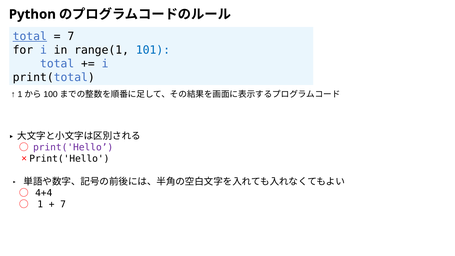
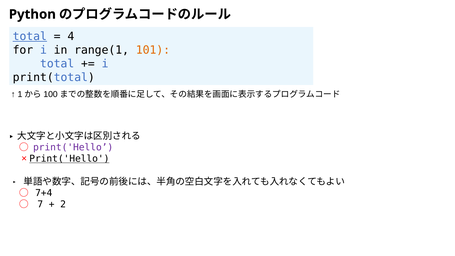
7 at (71, 36): 7 -> 4
101 colour: blue -> orange
Print('Hello at (69, 159) underline: none -> present
4+4: 4+4 -> 7+4
1: 1 -> 7
7 at (63, 204): 7 -> 2
